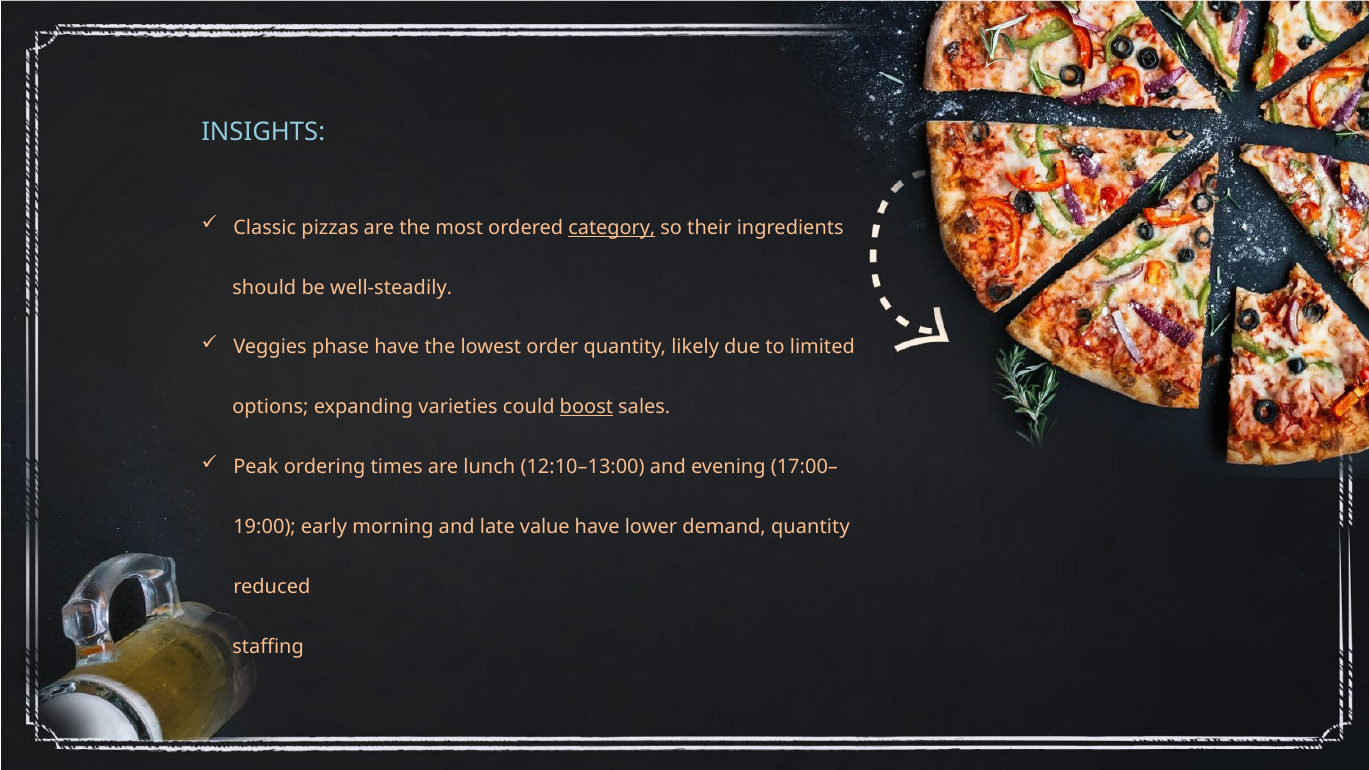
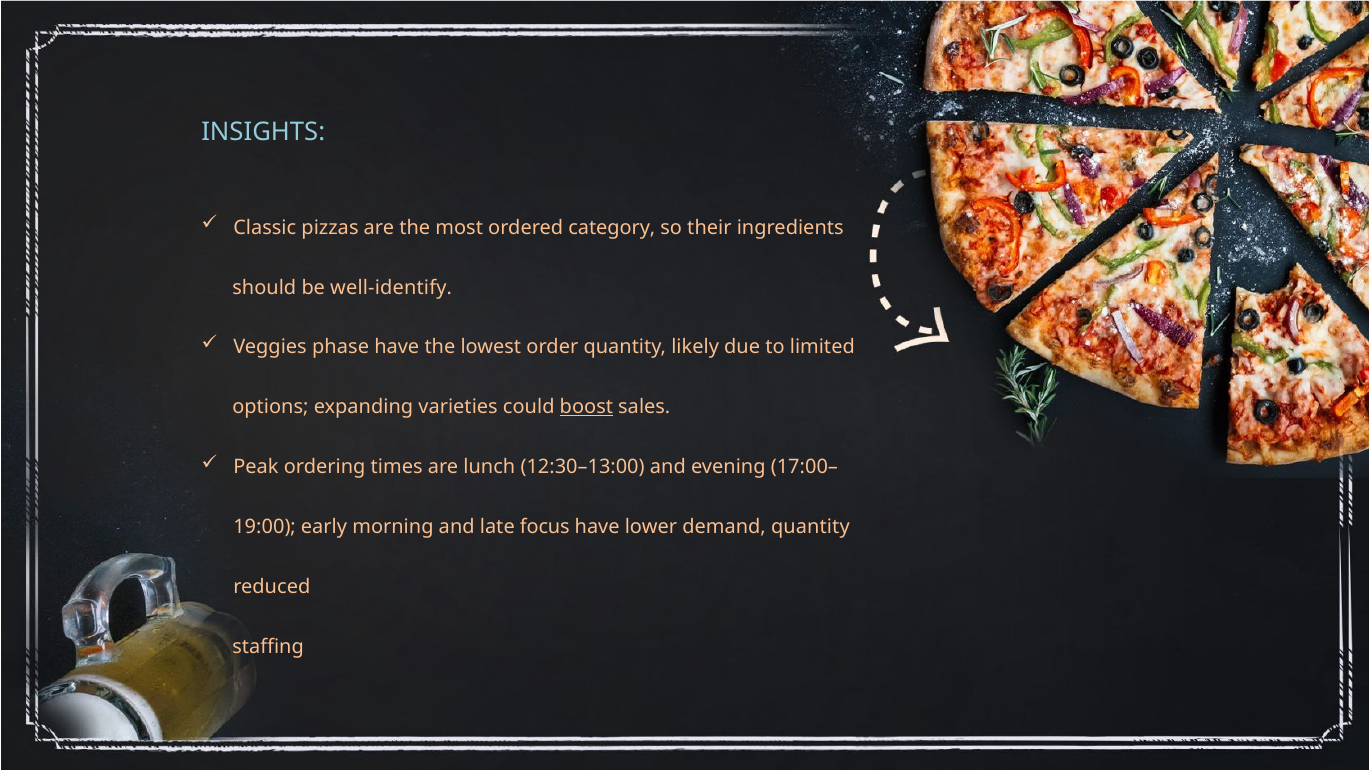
category underline: present -> none
well-steadily: well-steadily -> well-identify
12:10–13:00: 12:10–13:00 -> 12:30–13:00
value: value -> focus
